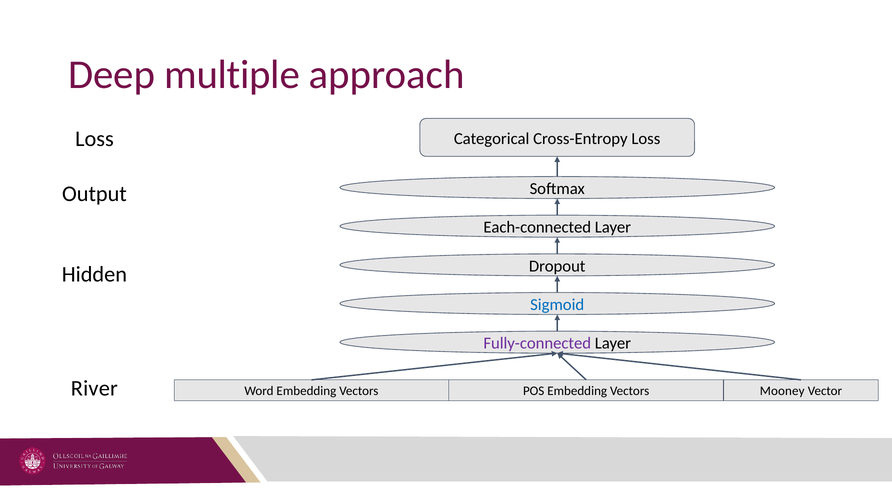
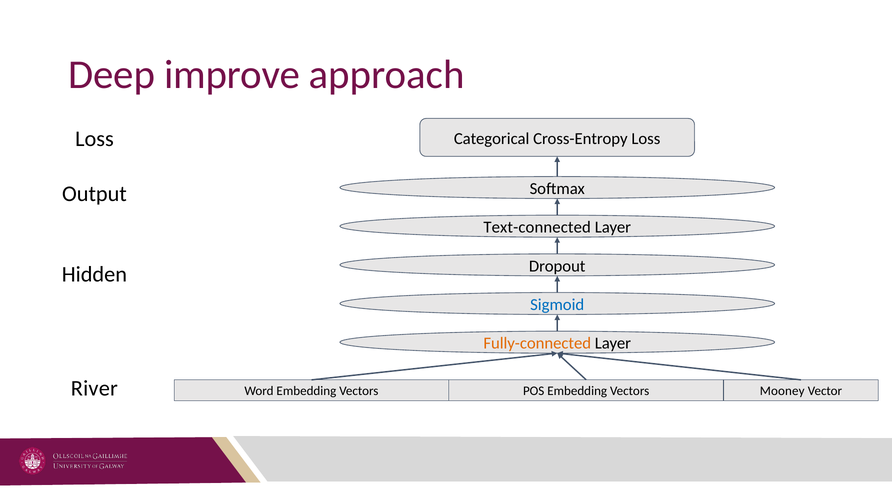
multiple: multiple -> improve
Each-connected: Each-connected -> Text-connected
Fully-connected colour: purple -> orange
